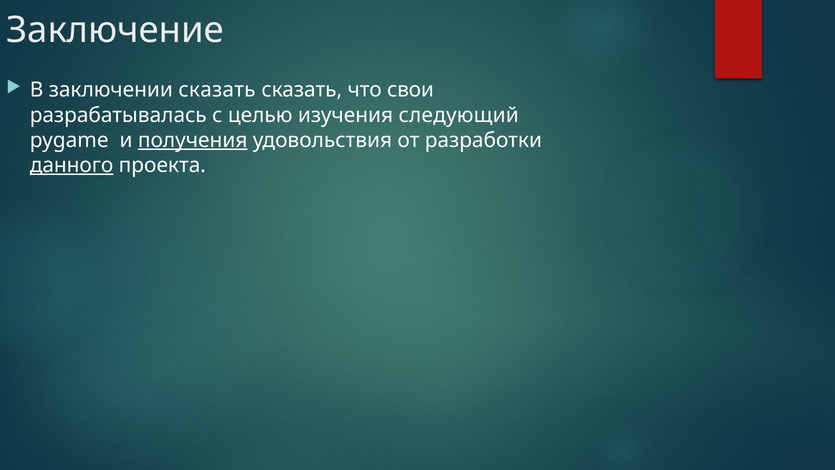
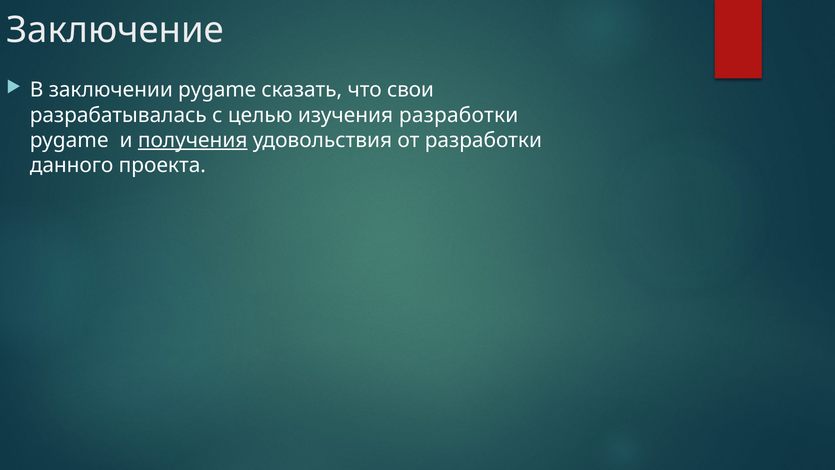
заключении сказать: сказать -> pygame
изучения следующий: следующий -> разработки
данного underline: present -> none
